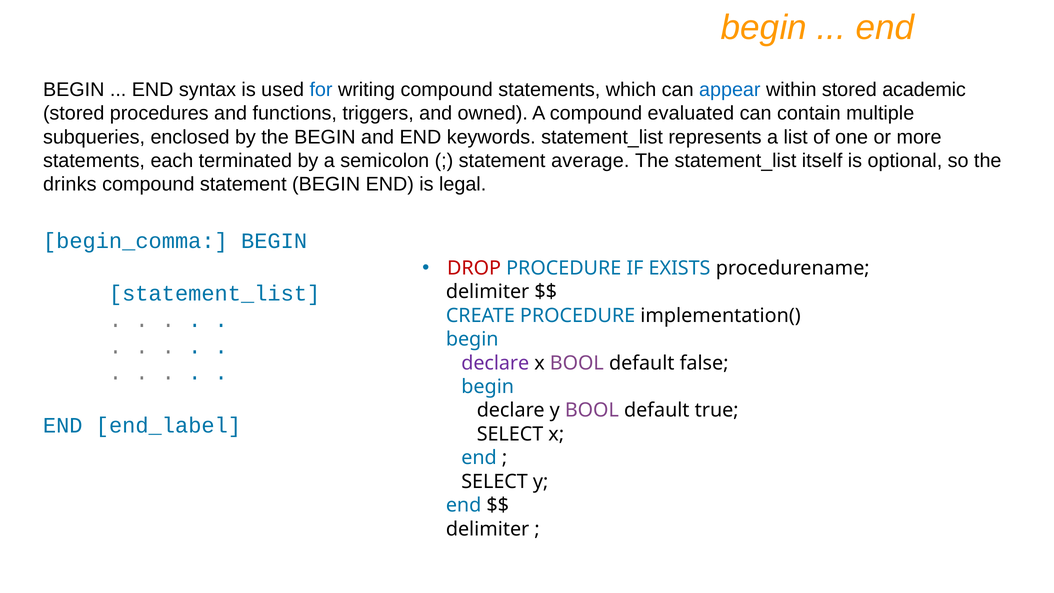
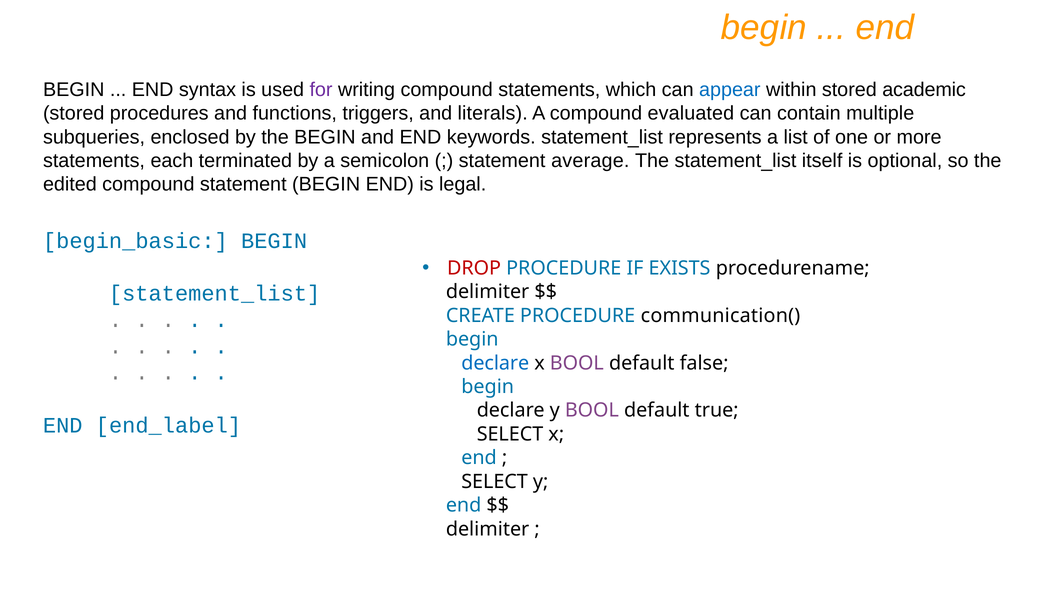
for colour: blue -> purple
owned: owned -> literals
drinks: drinks -> edited
begin_comma: begin_comma -> begin_basic
implementation(: implementation( -> communication(
declare at (495, 363) colour: purple -> blue
